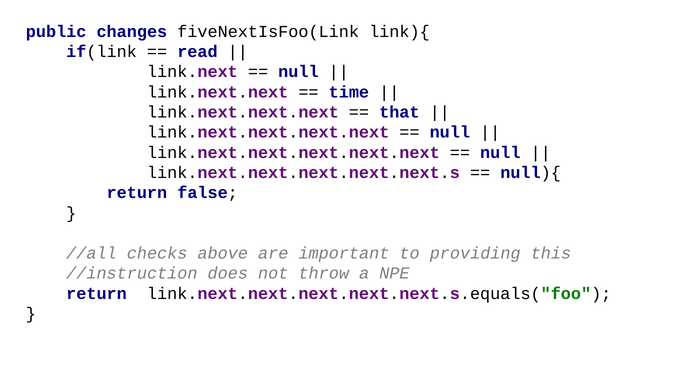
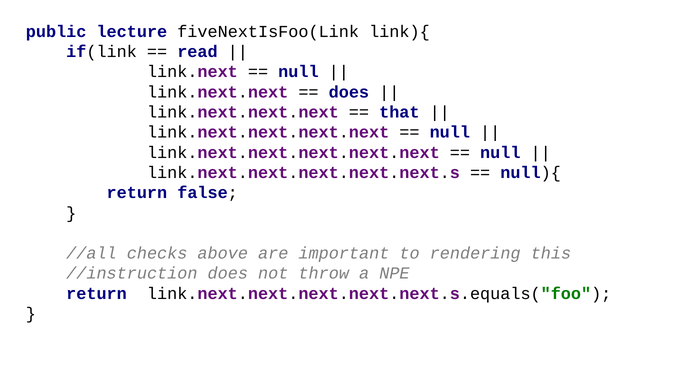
changes: changes -> lecture
time at (349, 92): time -> does
providing: providing -> rendering
